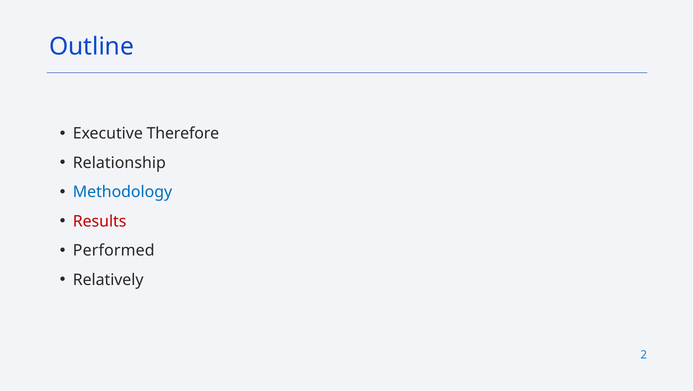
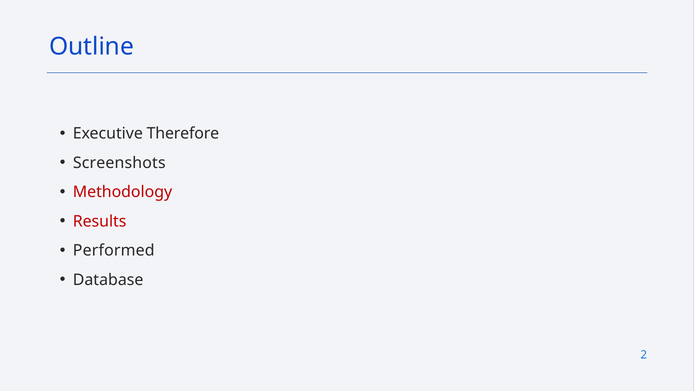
Relationship: Relationship -> Screenshots
Methodology colour: blue -> red
Relatively: Relatively -> Database
